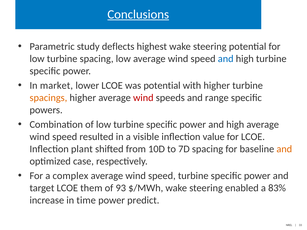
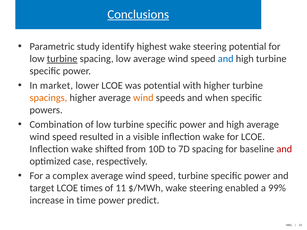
deflects: deflects -> identify
turbine at (62, 59) underline: none -> present
wind at (143, 98) colour: red -> orange
range: range -> when
visible inflection value: value -> wake
plant at (82, 149): plant -> wake
and at (284, 149) colour: orange -> red
them: them -> times
93: 93 -> 11
83%: 83% -> 99%
